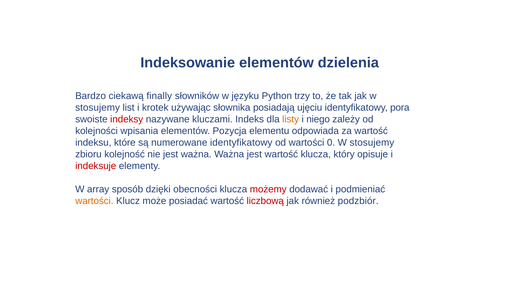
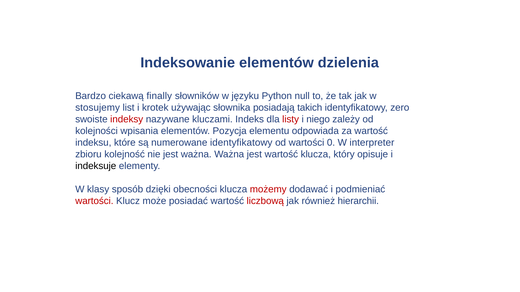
trzy: trzy -> null
ujęciu: ujęciu -> takich
pora: pora -> zero
listy colour: orange -> red
0 W stosujemy: stosujemy -> interpreter
indeksuje colour: red -> black
array: array -> klasy
wartości at (94, 201) colour: orange -> red
podzbiór: podzbiór -> hierarchii
